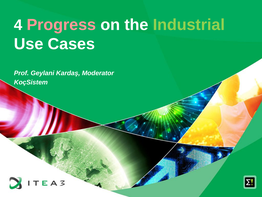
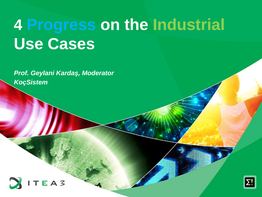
Progress colour: pink -> light blue
